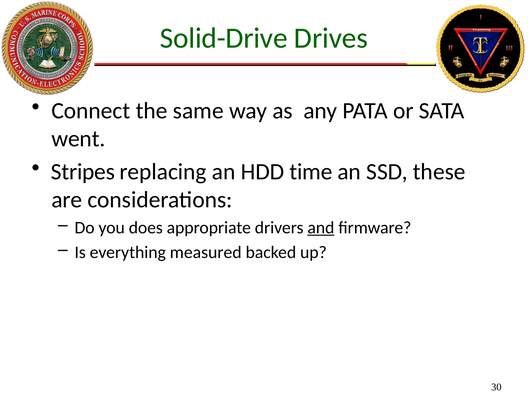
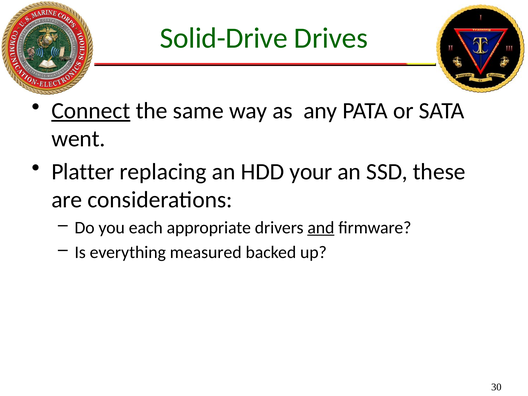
Connect underline: none -> present
Stripes: Stripes -> Platter
time: time -> your
does: does -> each
